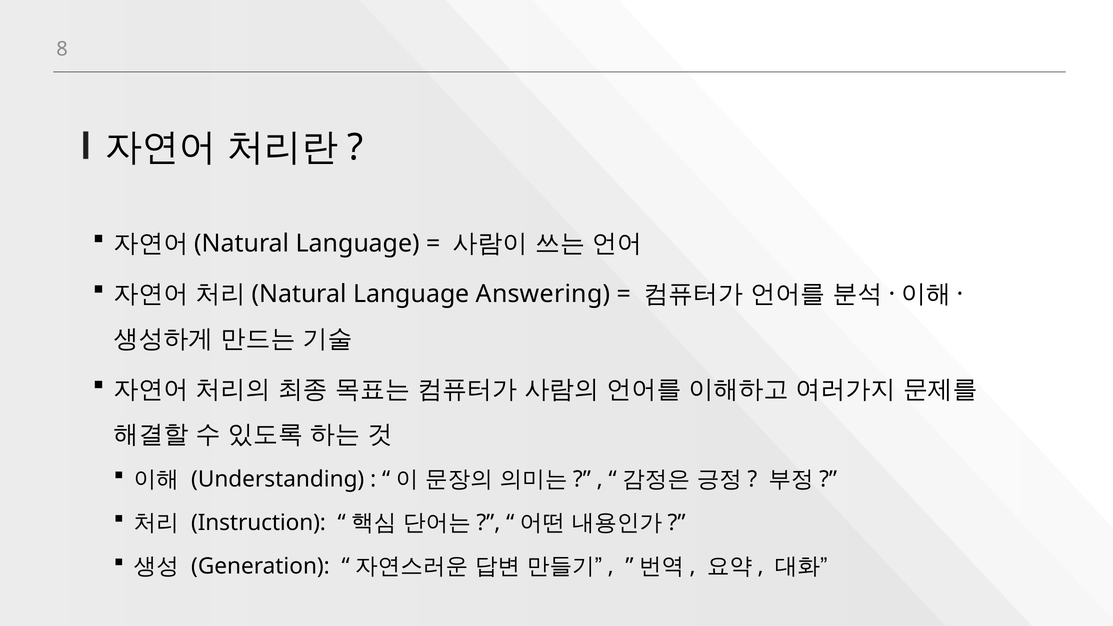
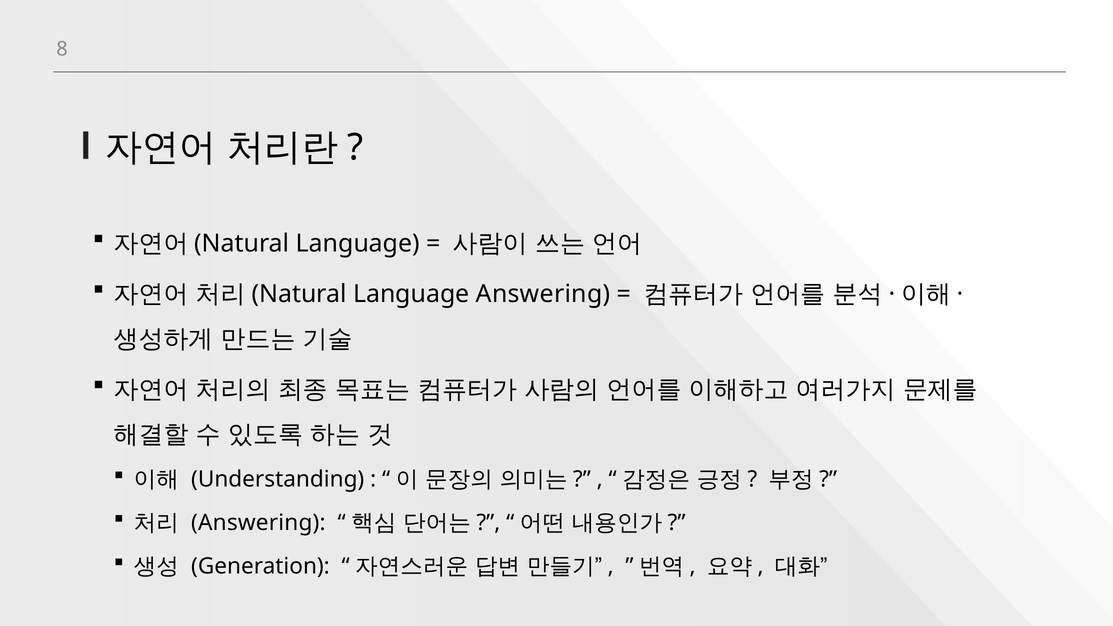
Instruction at (259, 523): Instruction -> Answering
